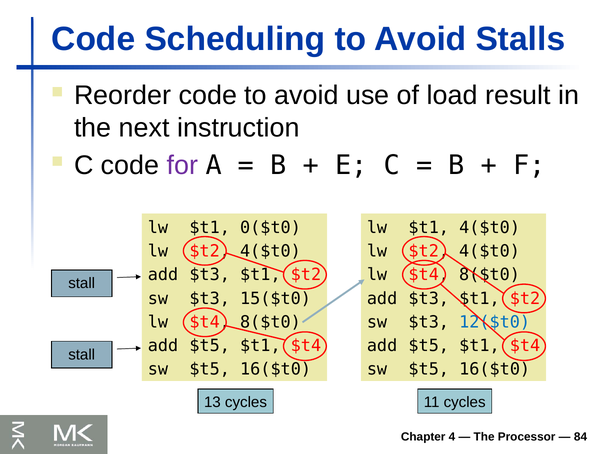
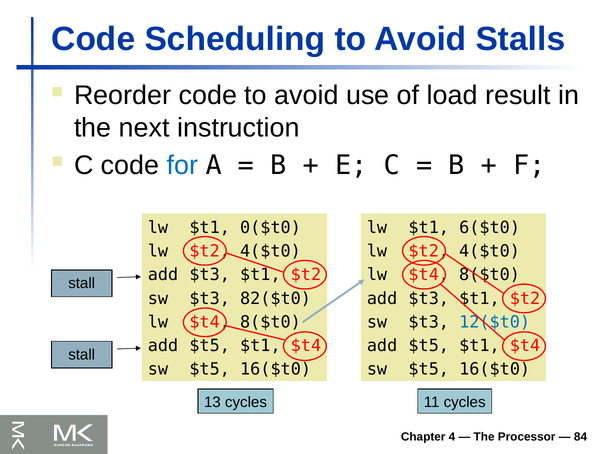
for colour: purple -> blue
$t1 4($t0: 4($t0 -> 6($t0
15($t0: 15($t0 -> 82($t0
